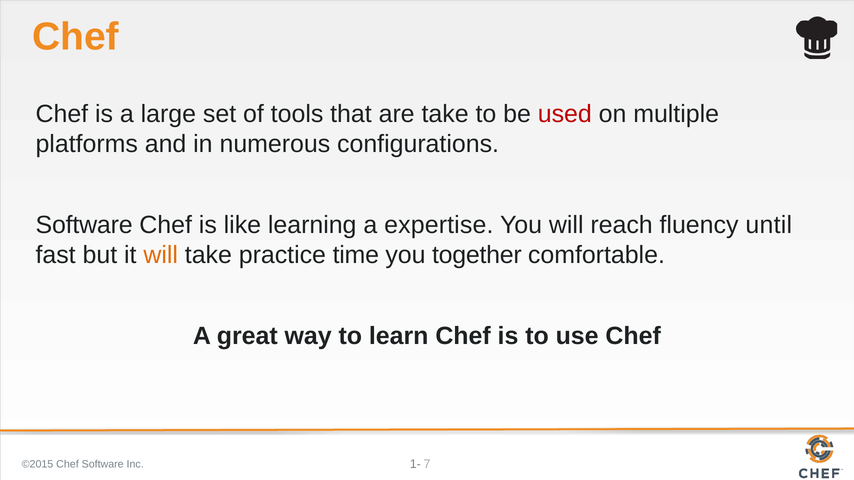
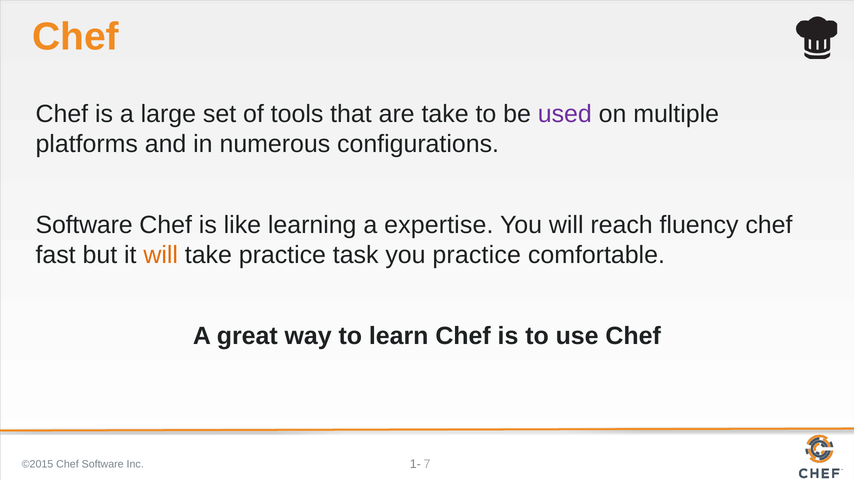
used colour: red -> purple
fluency until: until -> chef
time: time -> task
you together: together -> practice
